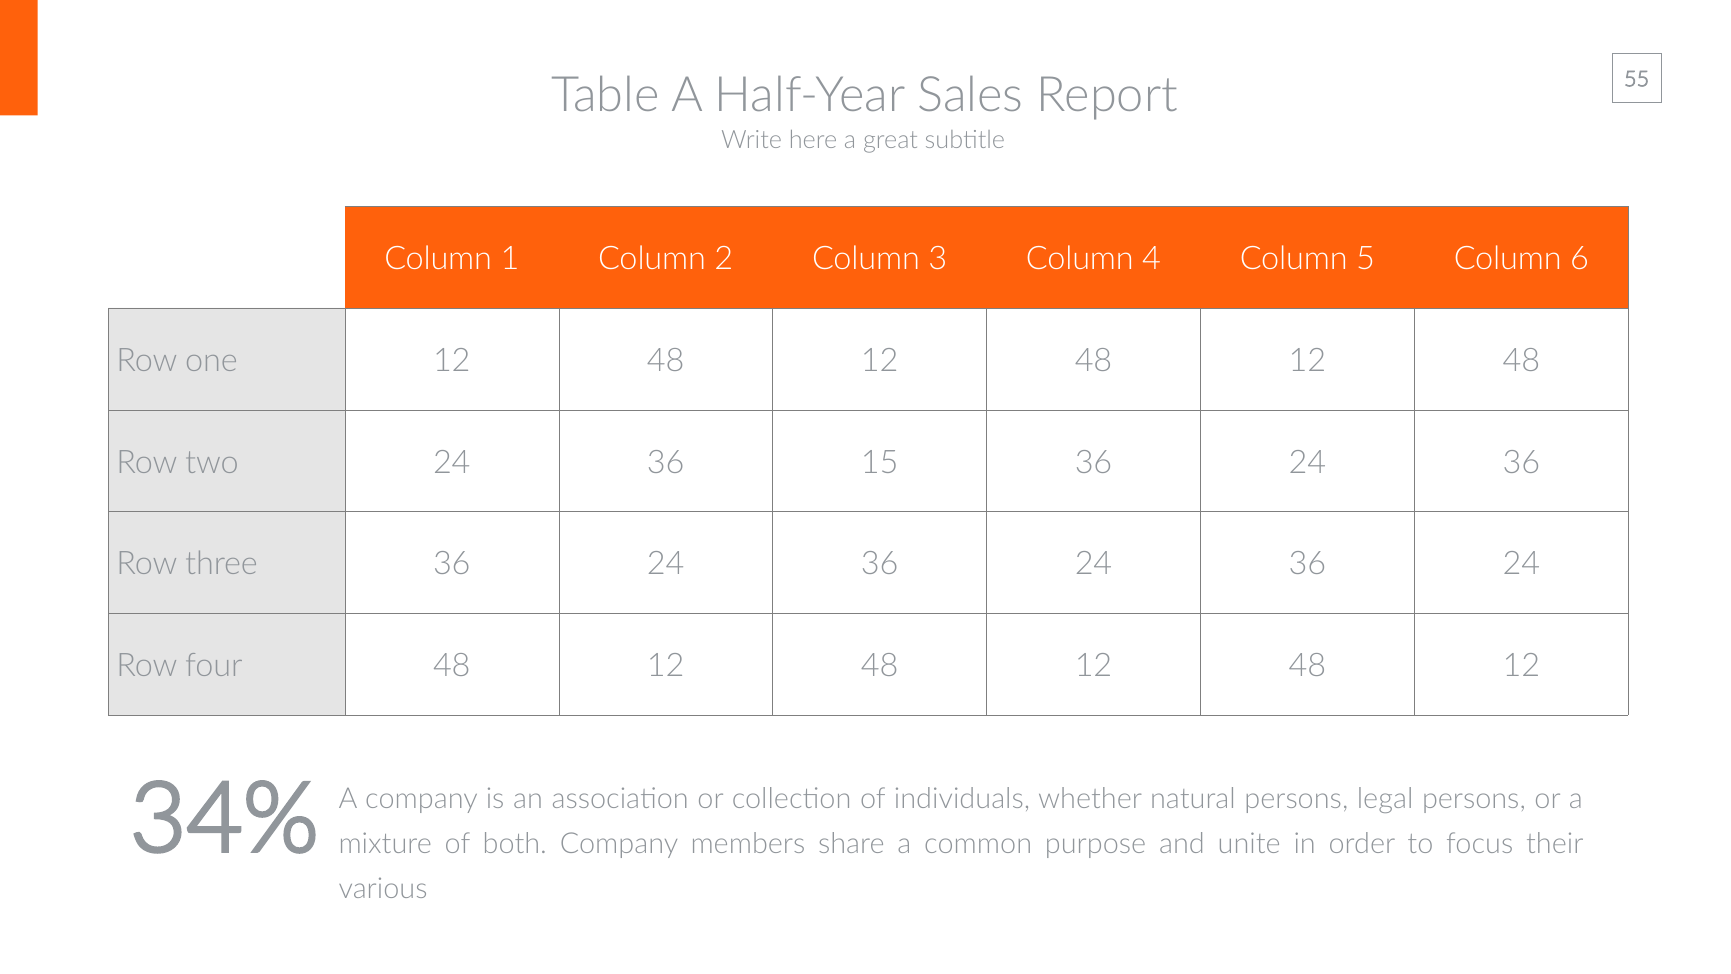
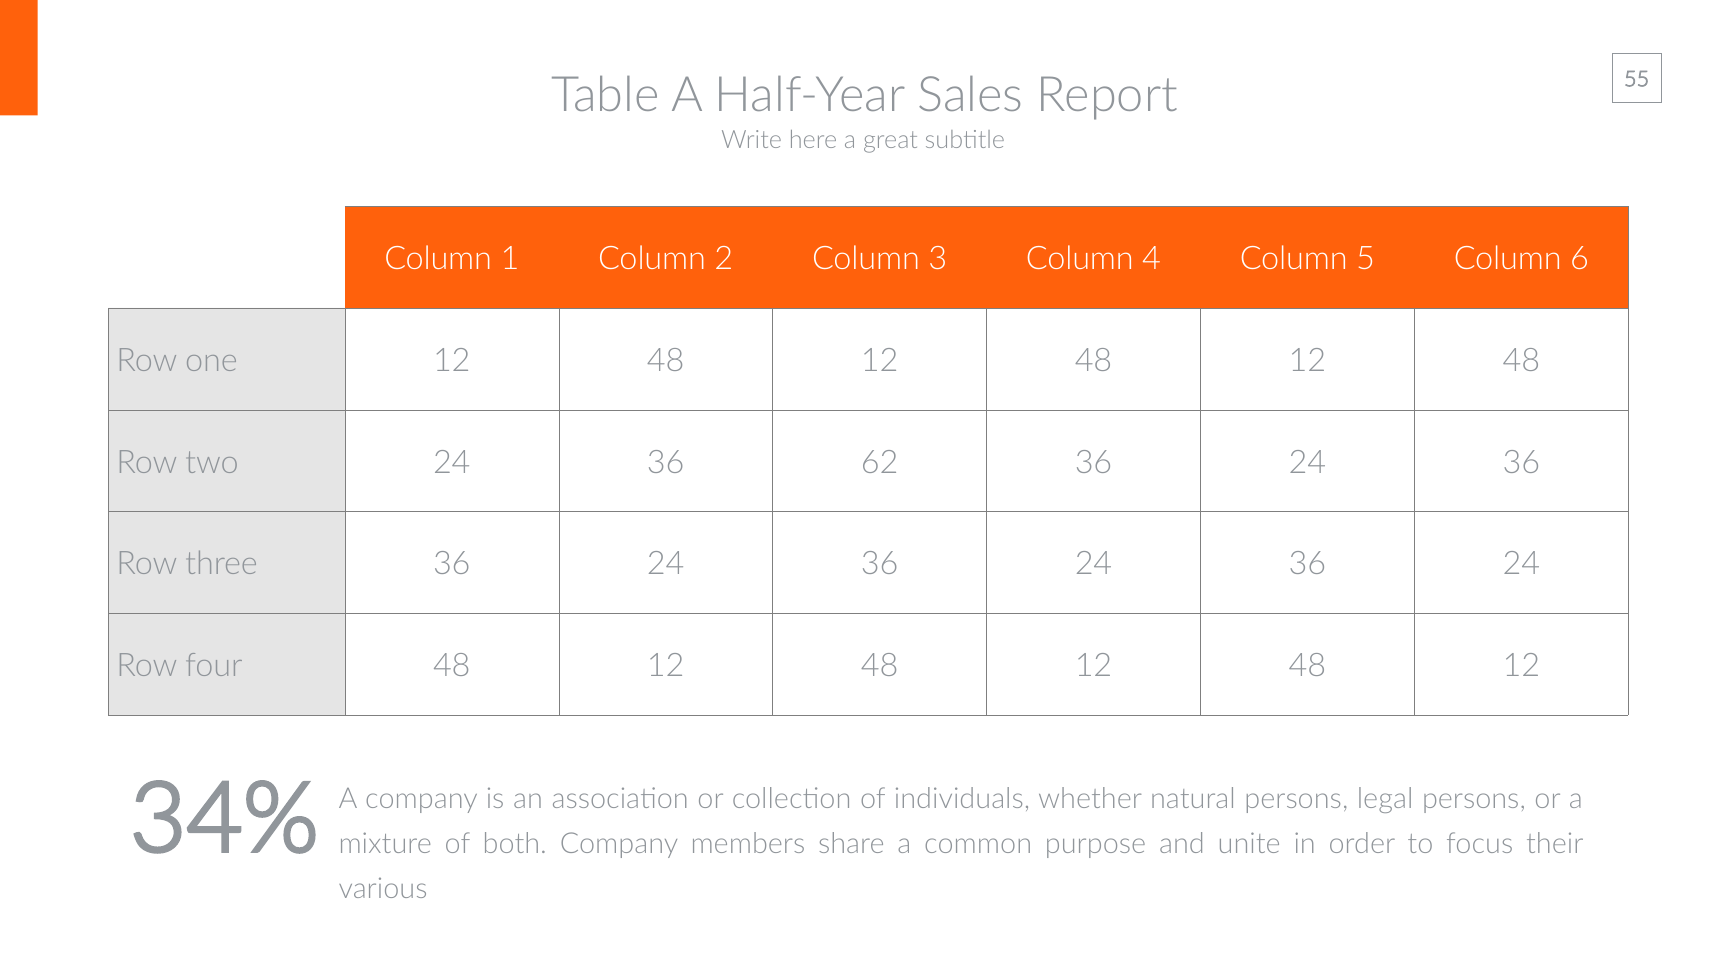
15: 15 -> 62
